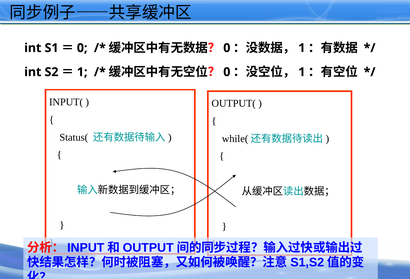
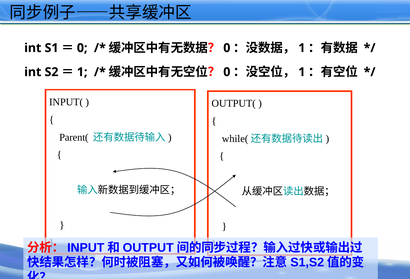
Status(: Status( -> Parent(
